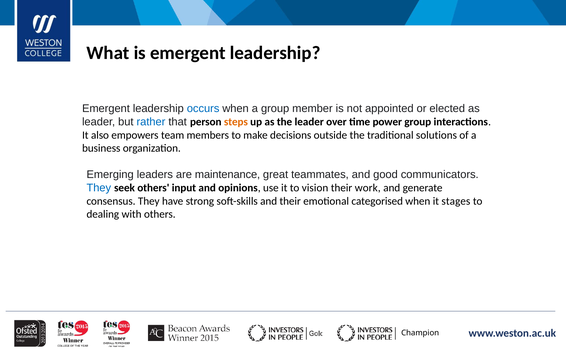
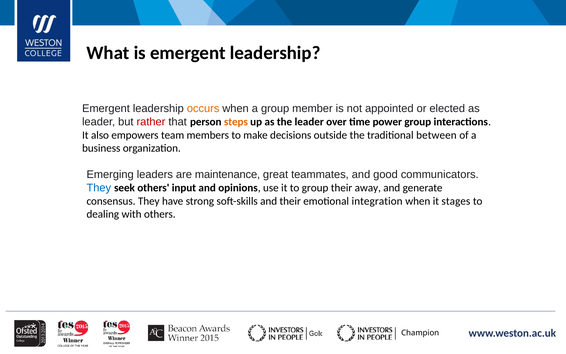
occurs colour: blue -> orange
rather colour: blue -> red
solutions: solutions -> between
to vision: vision -> group
work: work -> away
categorised: categorised -> integration
